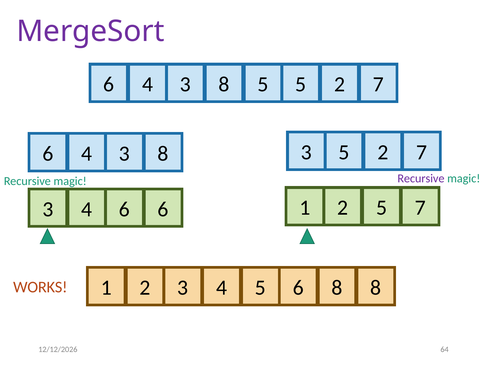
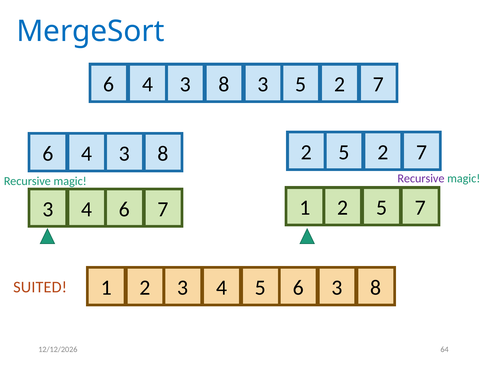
MergeSort colour: purple -> blue
8 5: 5 -> 3
8 3: 3 -> 2
6 6: 6 -> 7
6 8: 8 -> 3
WORKS: WORKS -> SUITED
